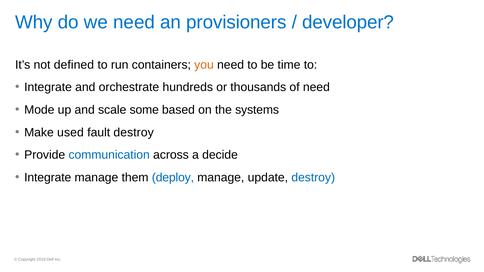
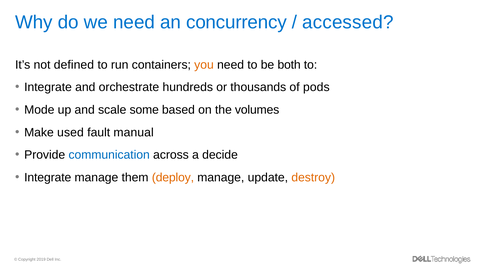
provisioners: provisioners -> concurrency
developer: developer -> accessed
time: time -> both
of need: need -> pods
systems: systems -> volumes
fault destroy: destroy -> manual
deploy colour: blue -> orange
destroy at (313, 178) colour: blue -> orange
